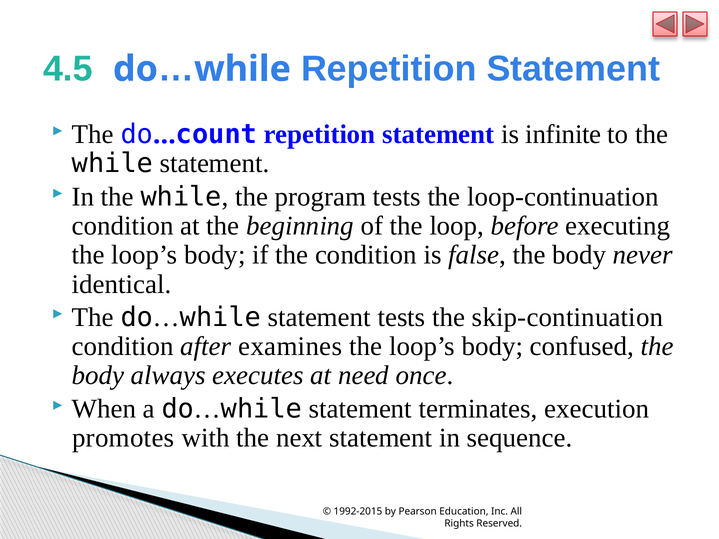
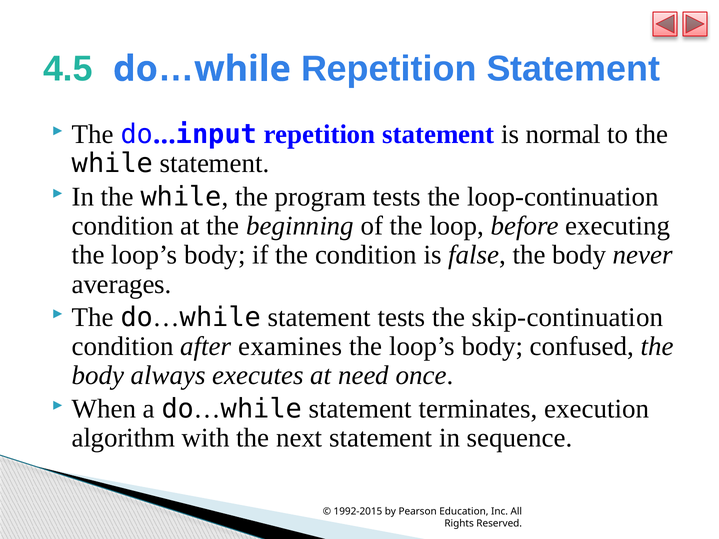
count: count -> input
infinite: infinite -> normal
identical: identical -> averages
promotes: promotes -> algorithm
